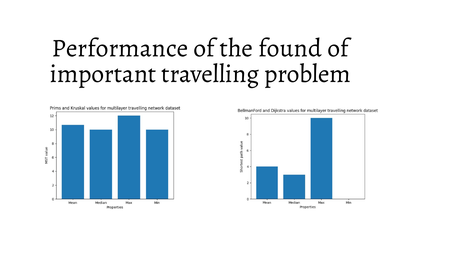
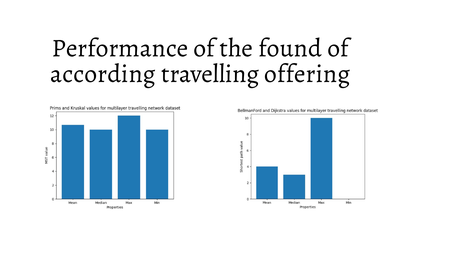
important: important -> according
problem: problem -> offering
